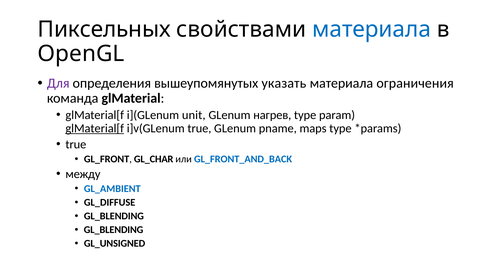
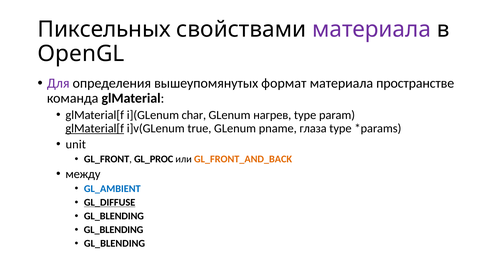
материала at (372, 29) colour: blue -> purple
указать: указать -> формат
ограничения: ограничения -> пространстве
unit: unit -> char
maps: maps -> глаза
true at (76, 144): true -> unit
GL_CHAR: GL_CHAR -> GL_PROC
GL_FRONT_AND_BACK colour: blue -> orange
GL_DIFFUSE underline: none -> present
GL_UNSIGNED at (115, 243): GL_UNSIGNED -> GL_BLENDING
